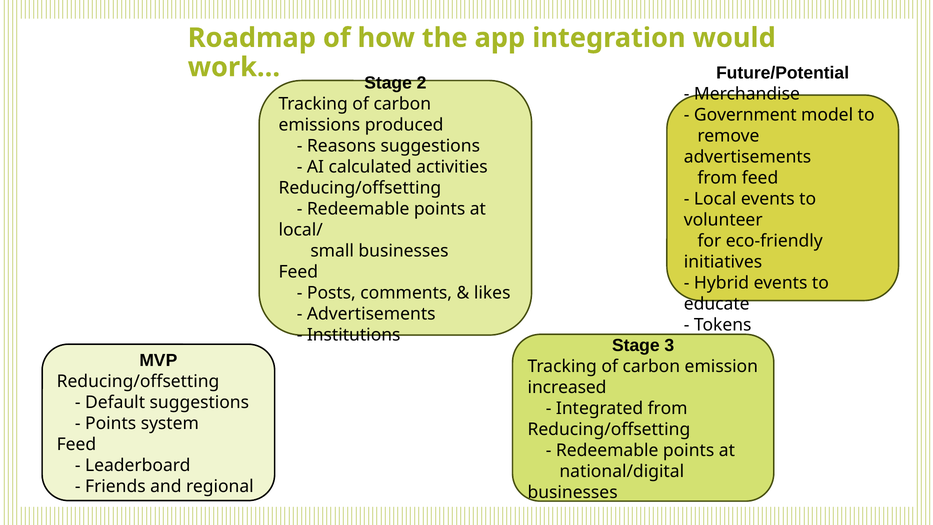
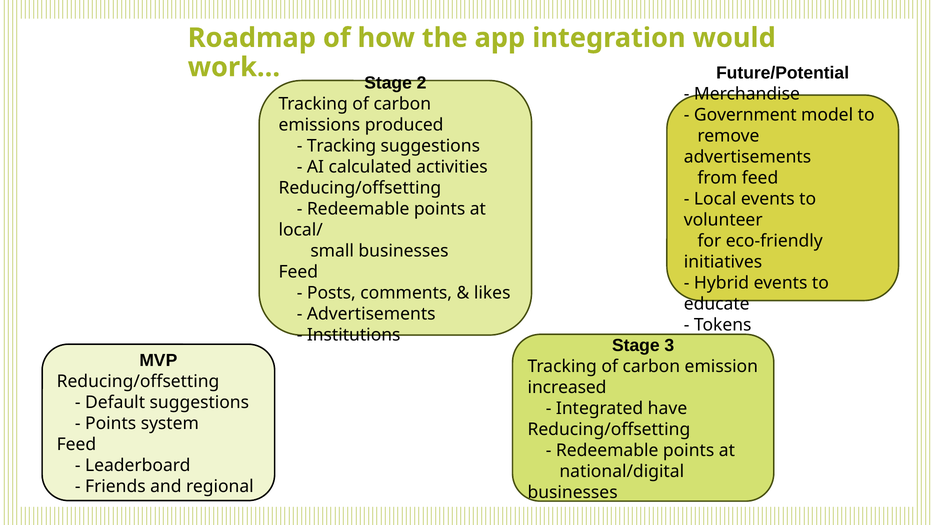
Reasons at (341, 146): Reasons -> Tracking
Integrated from: from -> have
